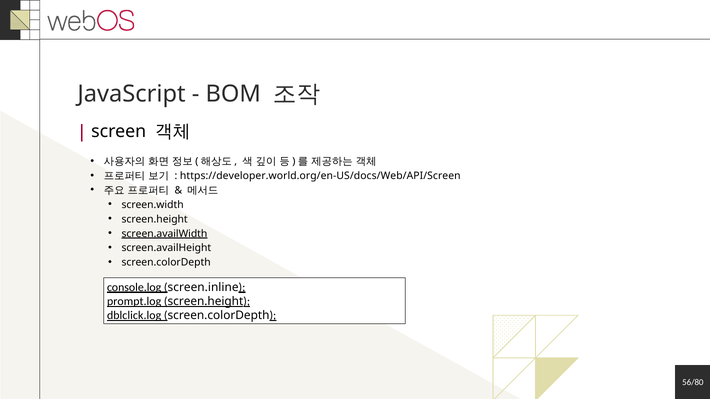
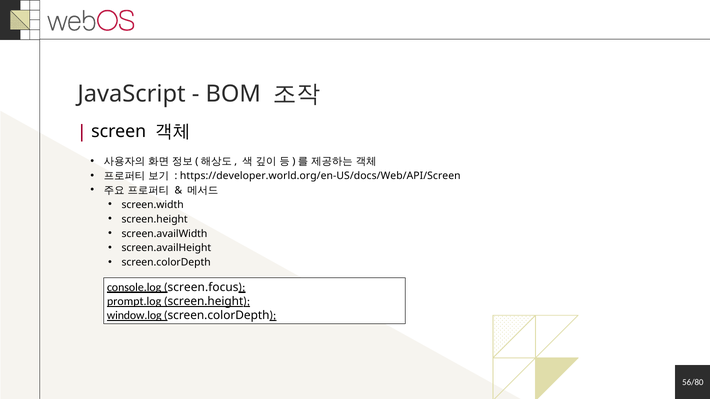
screen.availWidth underline: present -> none
screen.inline: screen.inline -> screen.focus
dblclick.log: dblclick.log -> window.log
